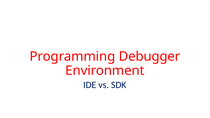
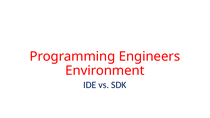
Debugger: Debugger -> Engineers
